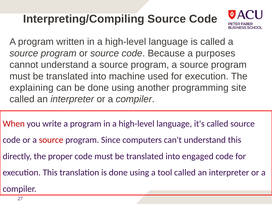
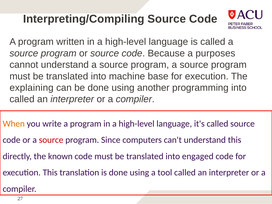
used: used -> base
programming site: site -> into
When colour: red -> orange
proper: proper -> known
